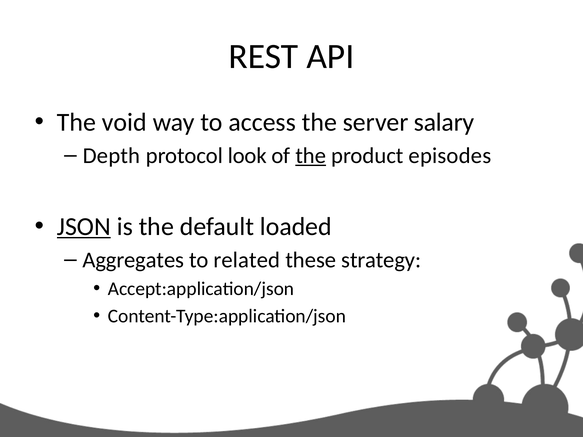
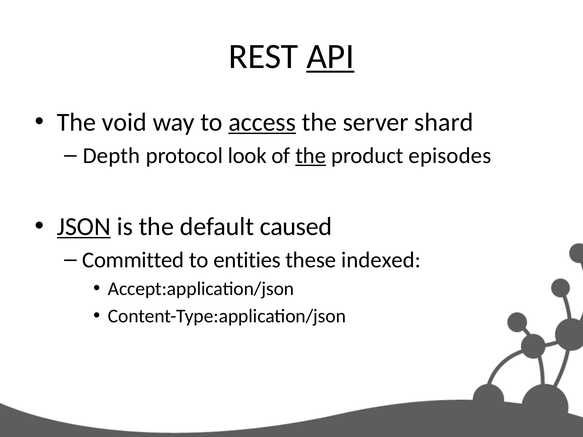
API underline: none -> present
access underline: none -> present
salary: salary -> shard
loaded: loaded -> caused
Aggregates: Aggregates -> Committed
related: related -> entities
strategy: strategy -> indexed
